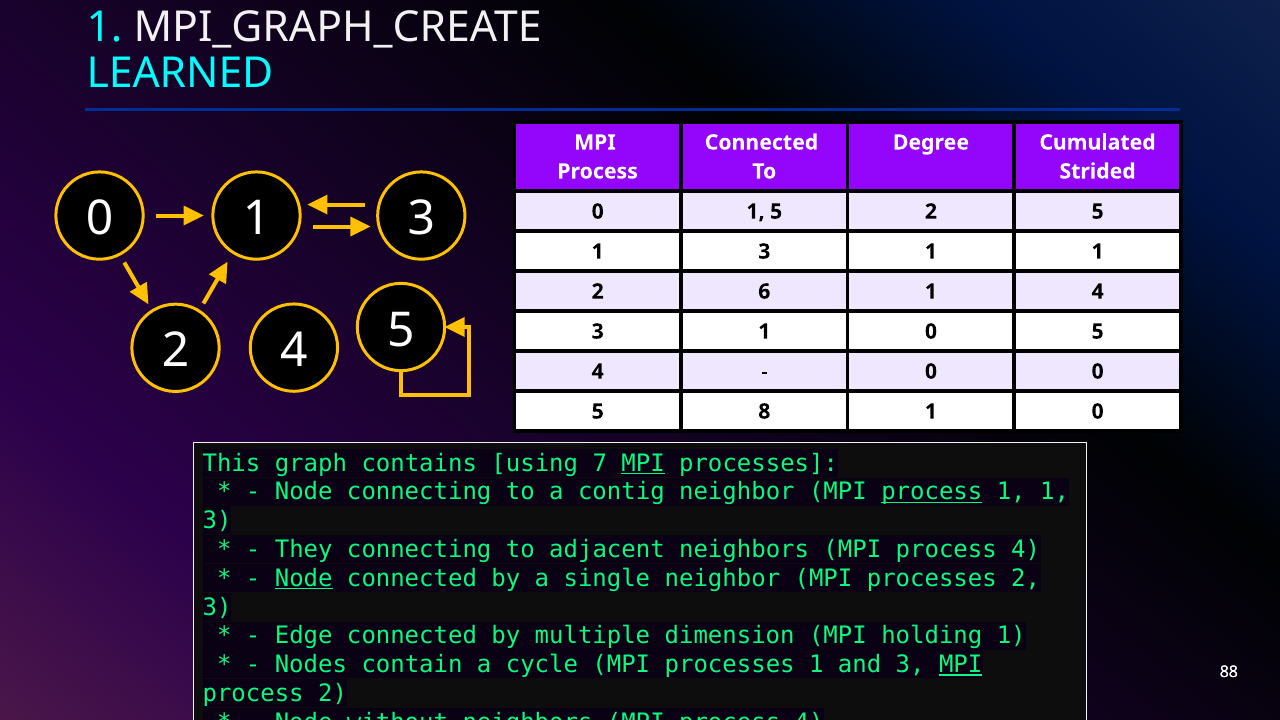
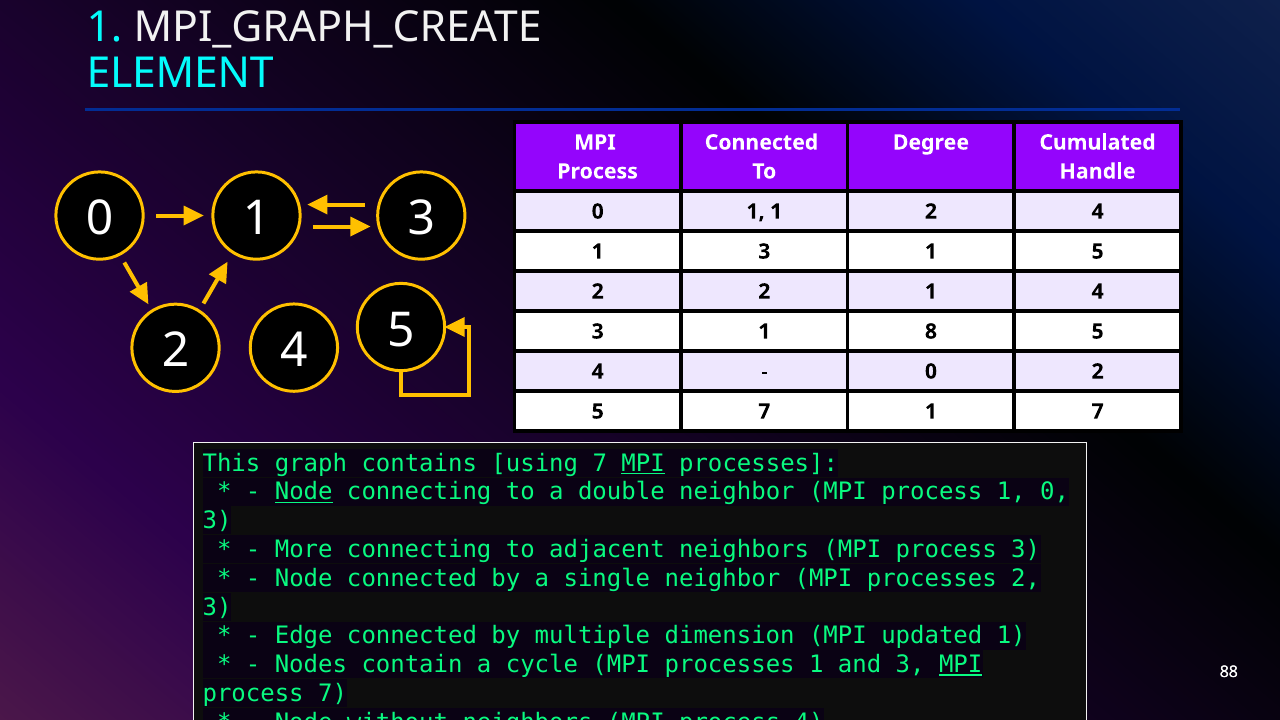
LEARNED: LEARNED -> ELEMENT
Strided: Strided -> Handle
1 5: 5 -> 1
2 5: 5 -> 4
3 1 1: 1 -> 5
2 6: 6 -> 2
3 1 0: 0 -> 8
0 0: 0 -> 2
5 8: 8 -> 7
0 at (1098, 412): 0 -> 7
Node at (304, 492) underline: none -> present
contig: contig -> double
process at (932, 492) underline: present -> none
1 at (1055, 492): 1 -> 0
They: They -> More
4 at (1026, 550): 4 -> 3
Node at (304, 578) underline: present -> none
holding: holding -> updated
process 2: 2 -> 7
